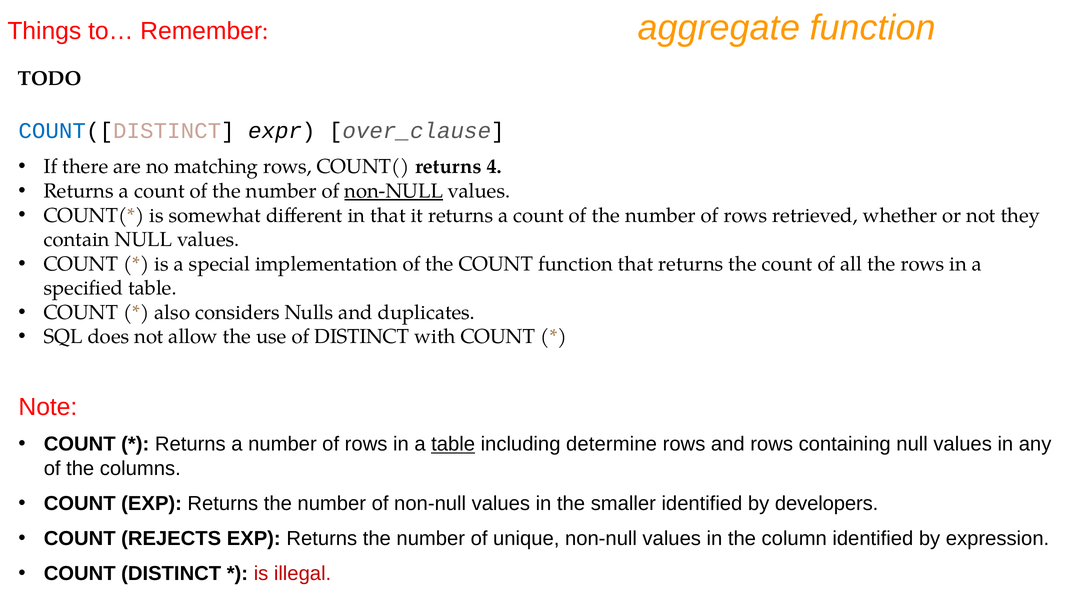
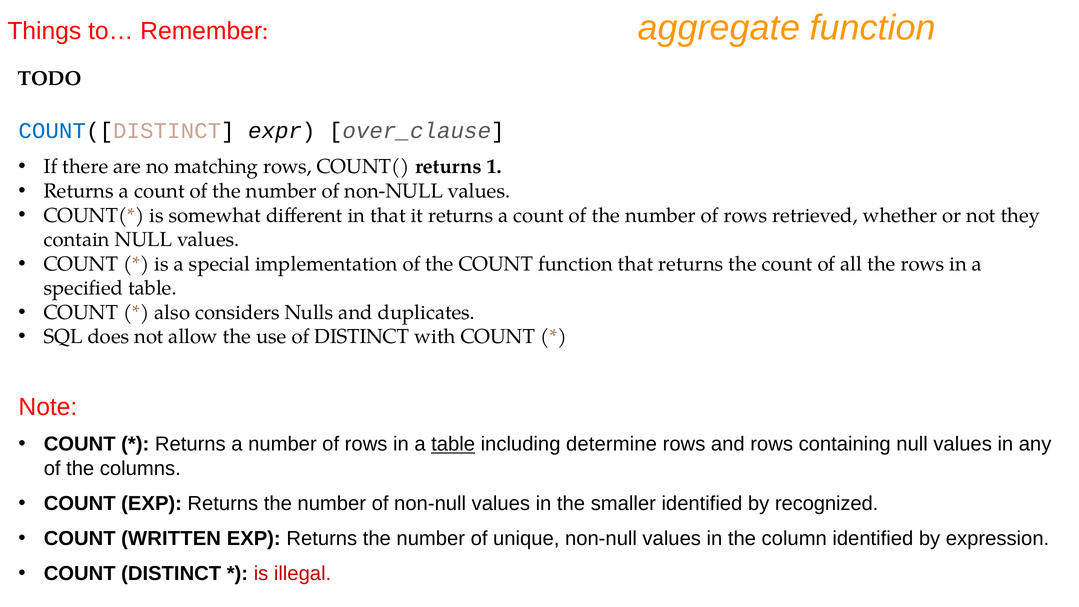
4: 4 -> 1
non-NULL at (394, 191) underline: present -> none
developers: developers -> recognized
REJECTS: REJECTS -> WRITTEN
